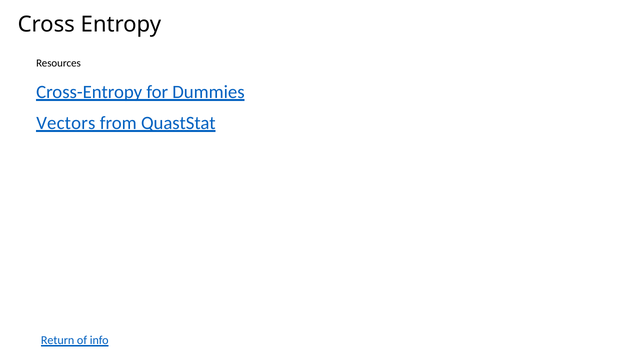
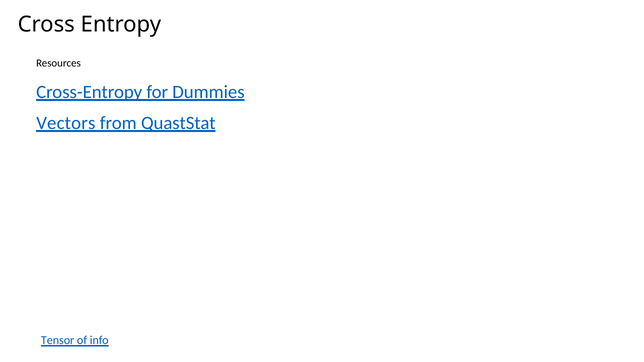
Return: Return -> Tensor
